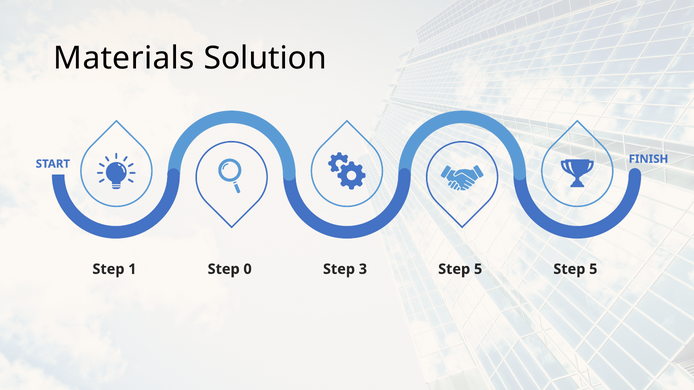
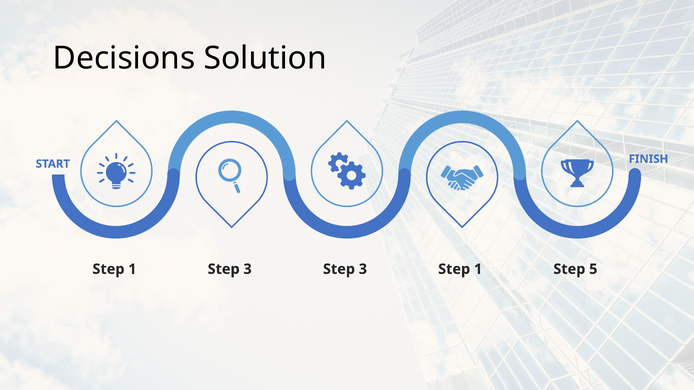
Materials: Materials -> Decisions
1 Step 0: 0 -> 3
3 Step 5: 5 -> 1
